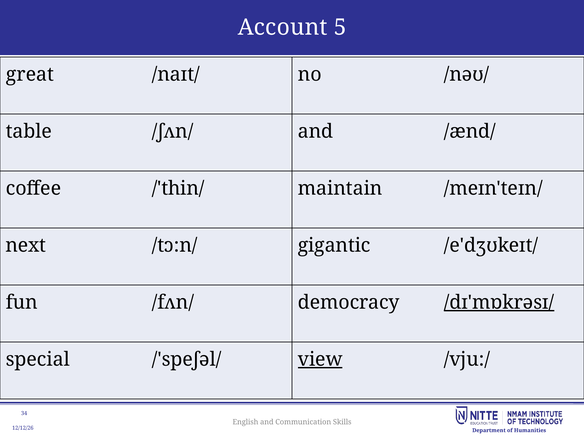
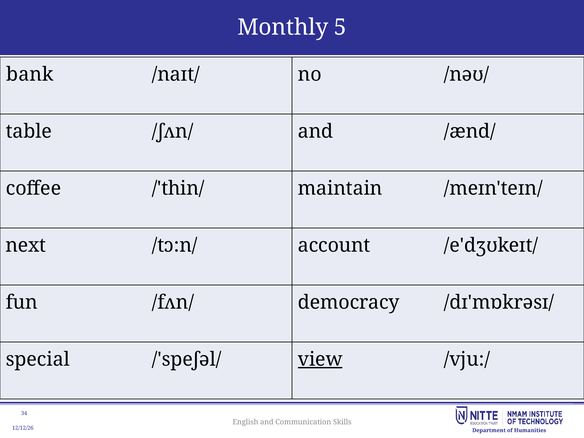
Account: Account -> Monthly
great: great -> bank
gigantic: gigantic -> account
/dɪ'mɒkrəsɪ/ underline: present -> none
